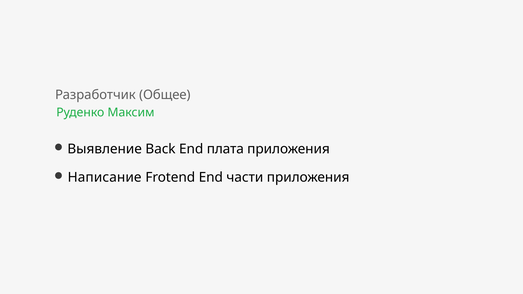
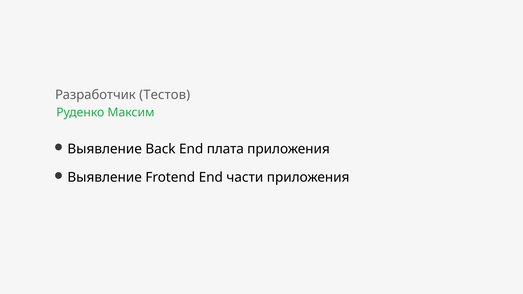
Общее: Общее -> Тестов
Написание at (105, 177): Написание -> Выявление
